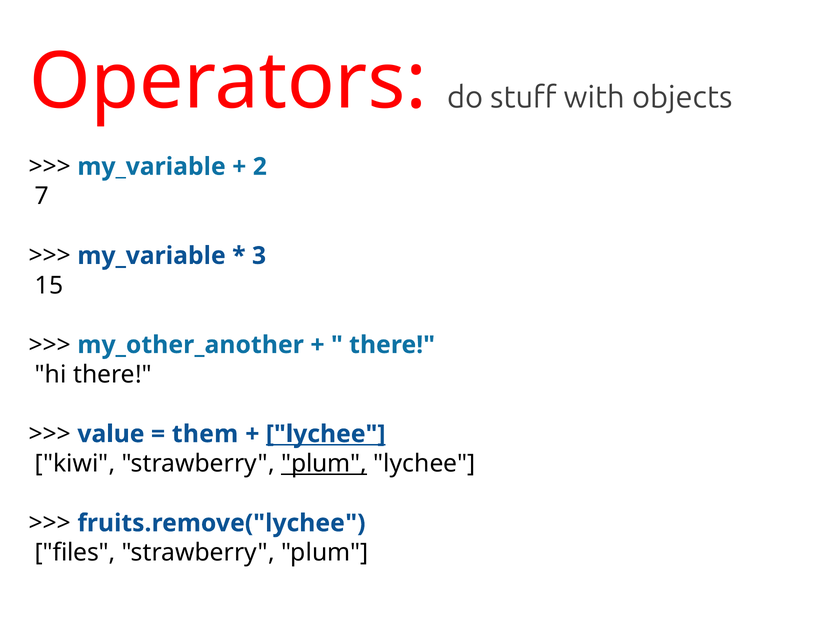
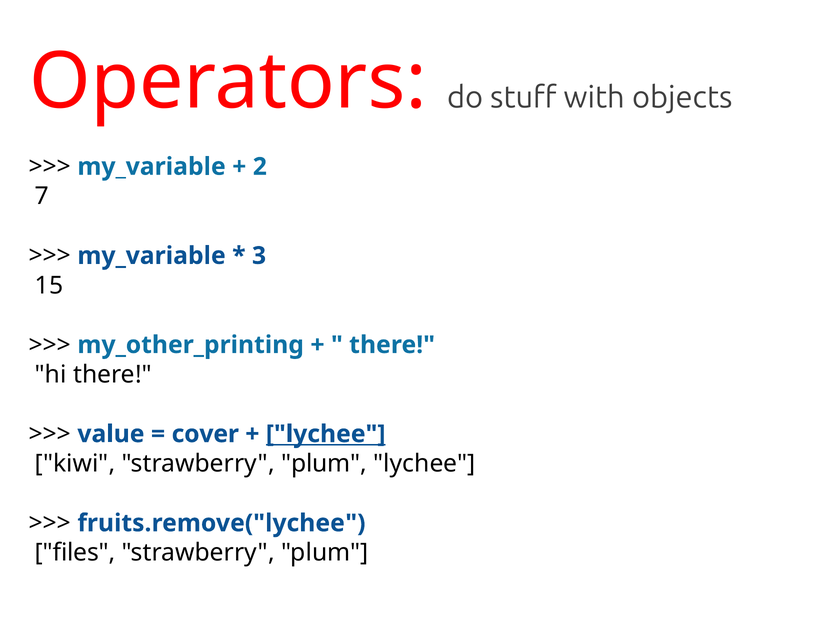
my_other_another: my_other_another -> my_other_printing
them: them -> cover
plum at (324, 464) underline: present -> none
